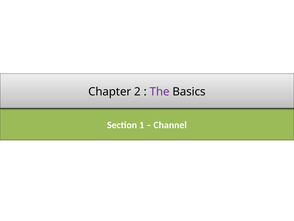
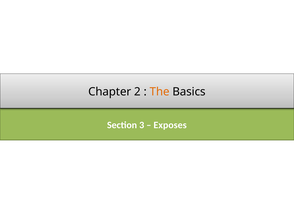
The colour: purple -> orange
1: 1 -> 3
Channel: Channel -> Exposes
